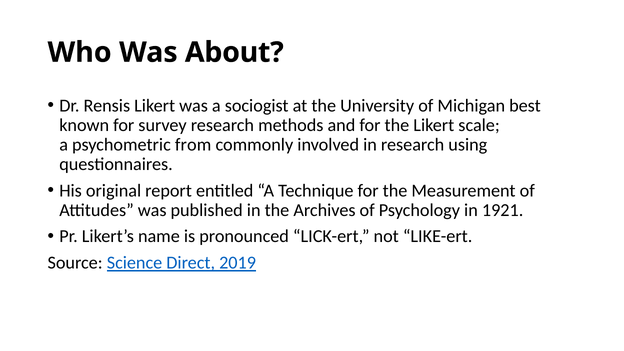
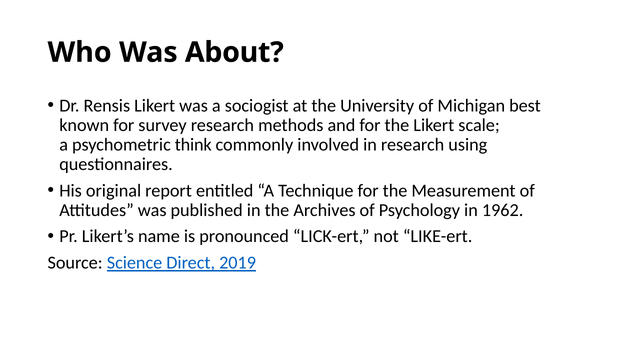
from: from -> think
1921: 1921 -> 1962
